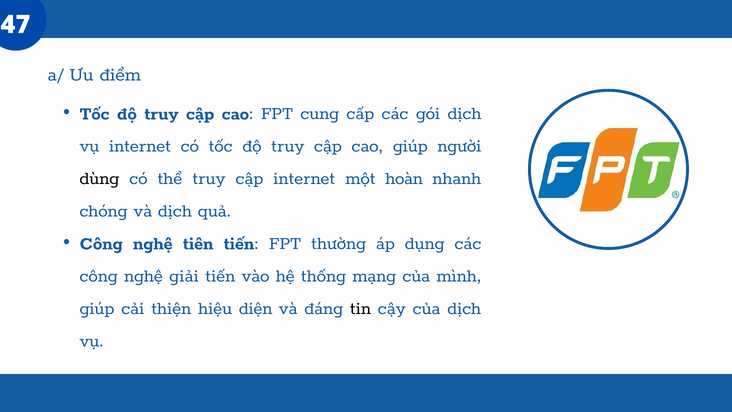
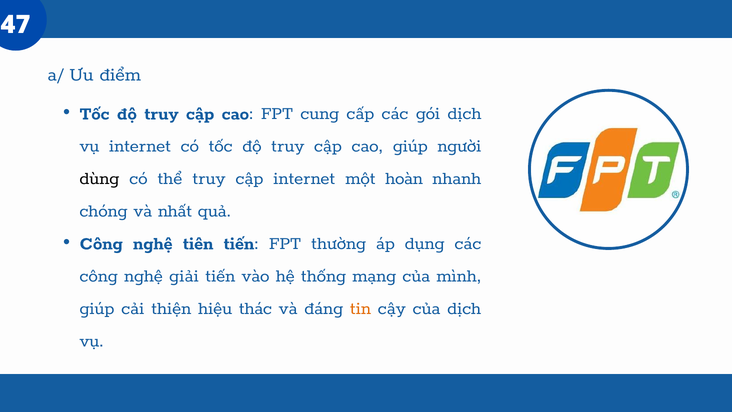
và dịch: dịch -> nhất
diện: diện -> thác
tin colour: black -> orange
